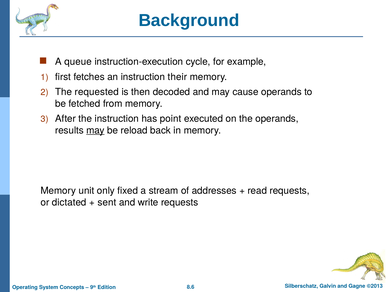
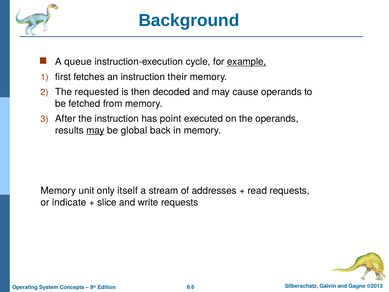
example underline: none -> present
reload: reload -> global
fixed: fixed -> itself
dictated: dictated -> indicate
sent: sent -> slice
